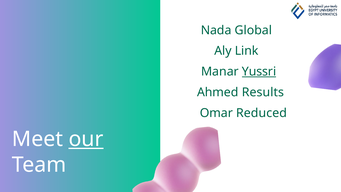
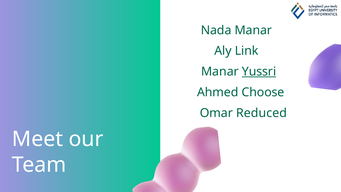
Nada Global: Global -> Manar
Results: Results -> Choose
our underline: present -> none
